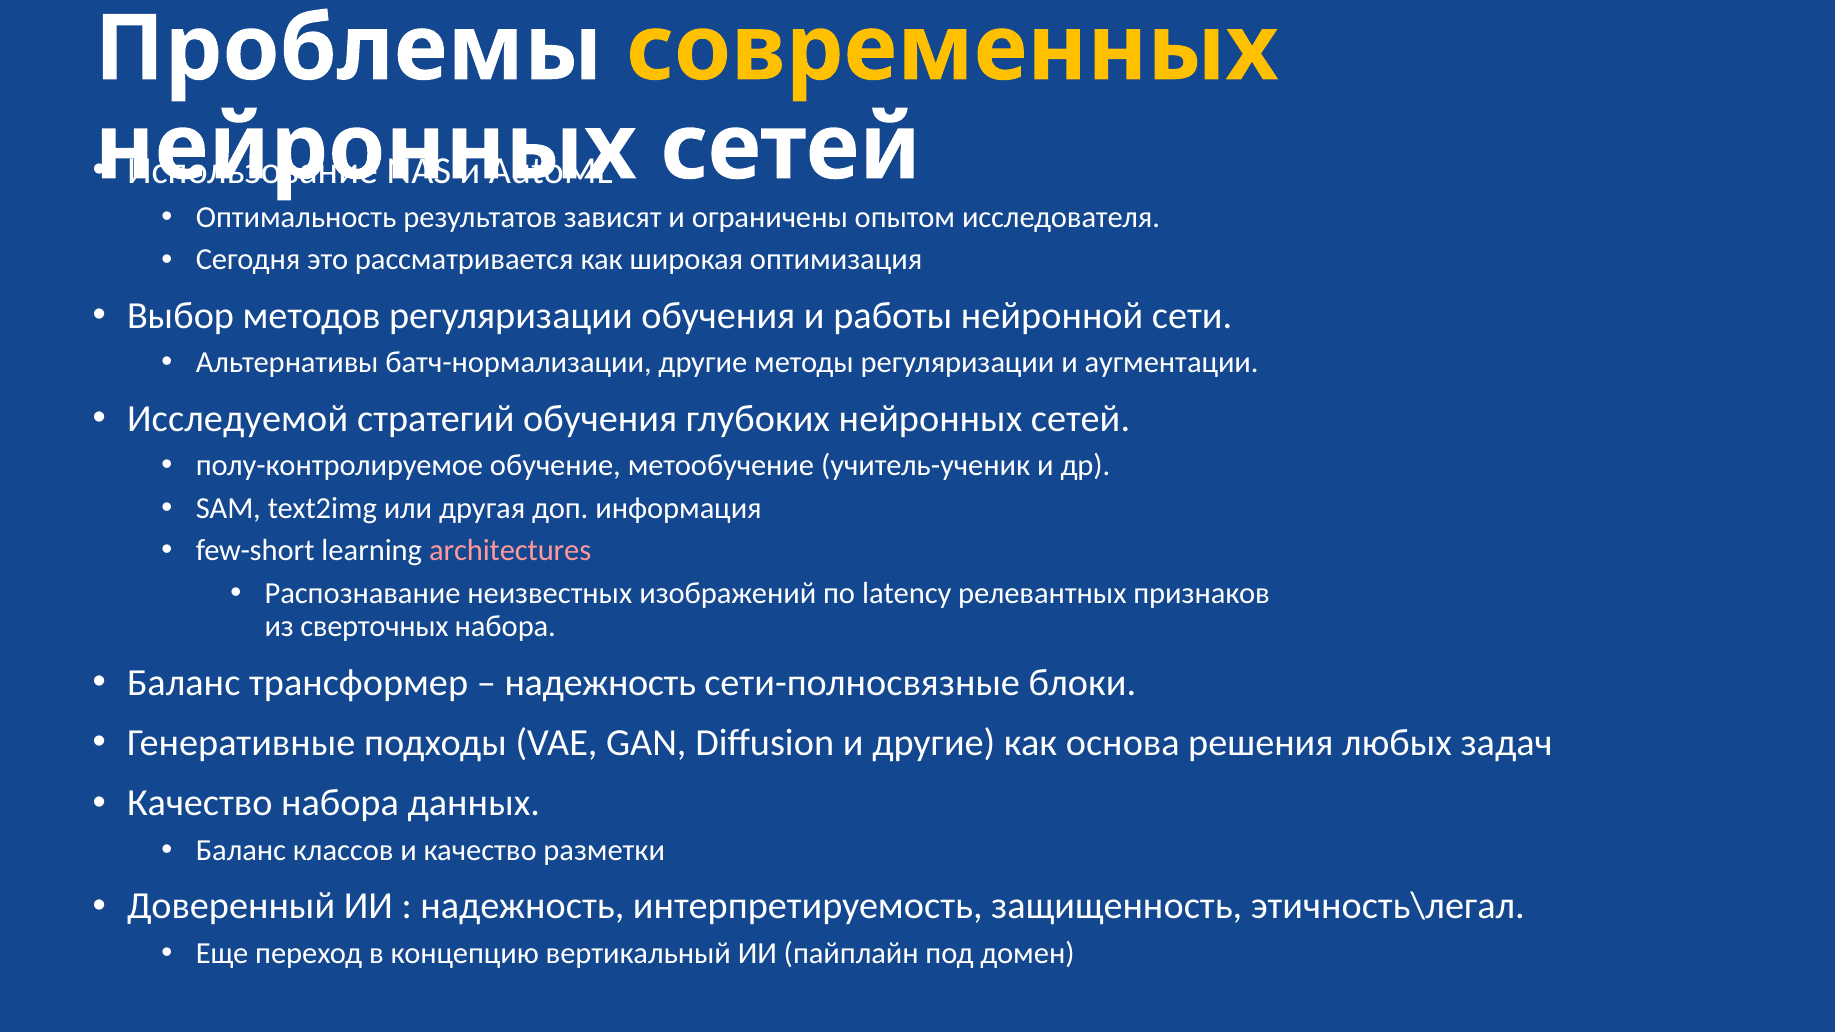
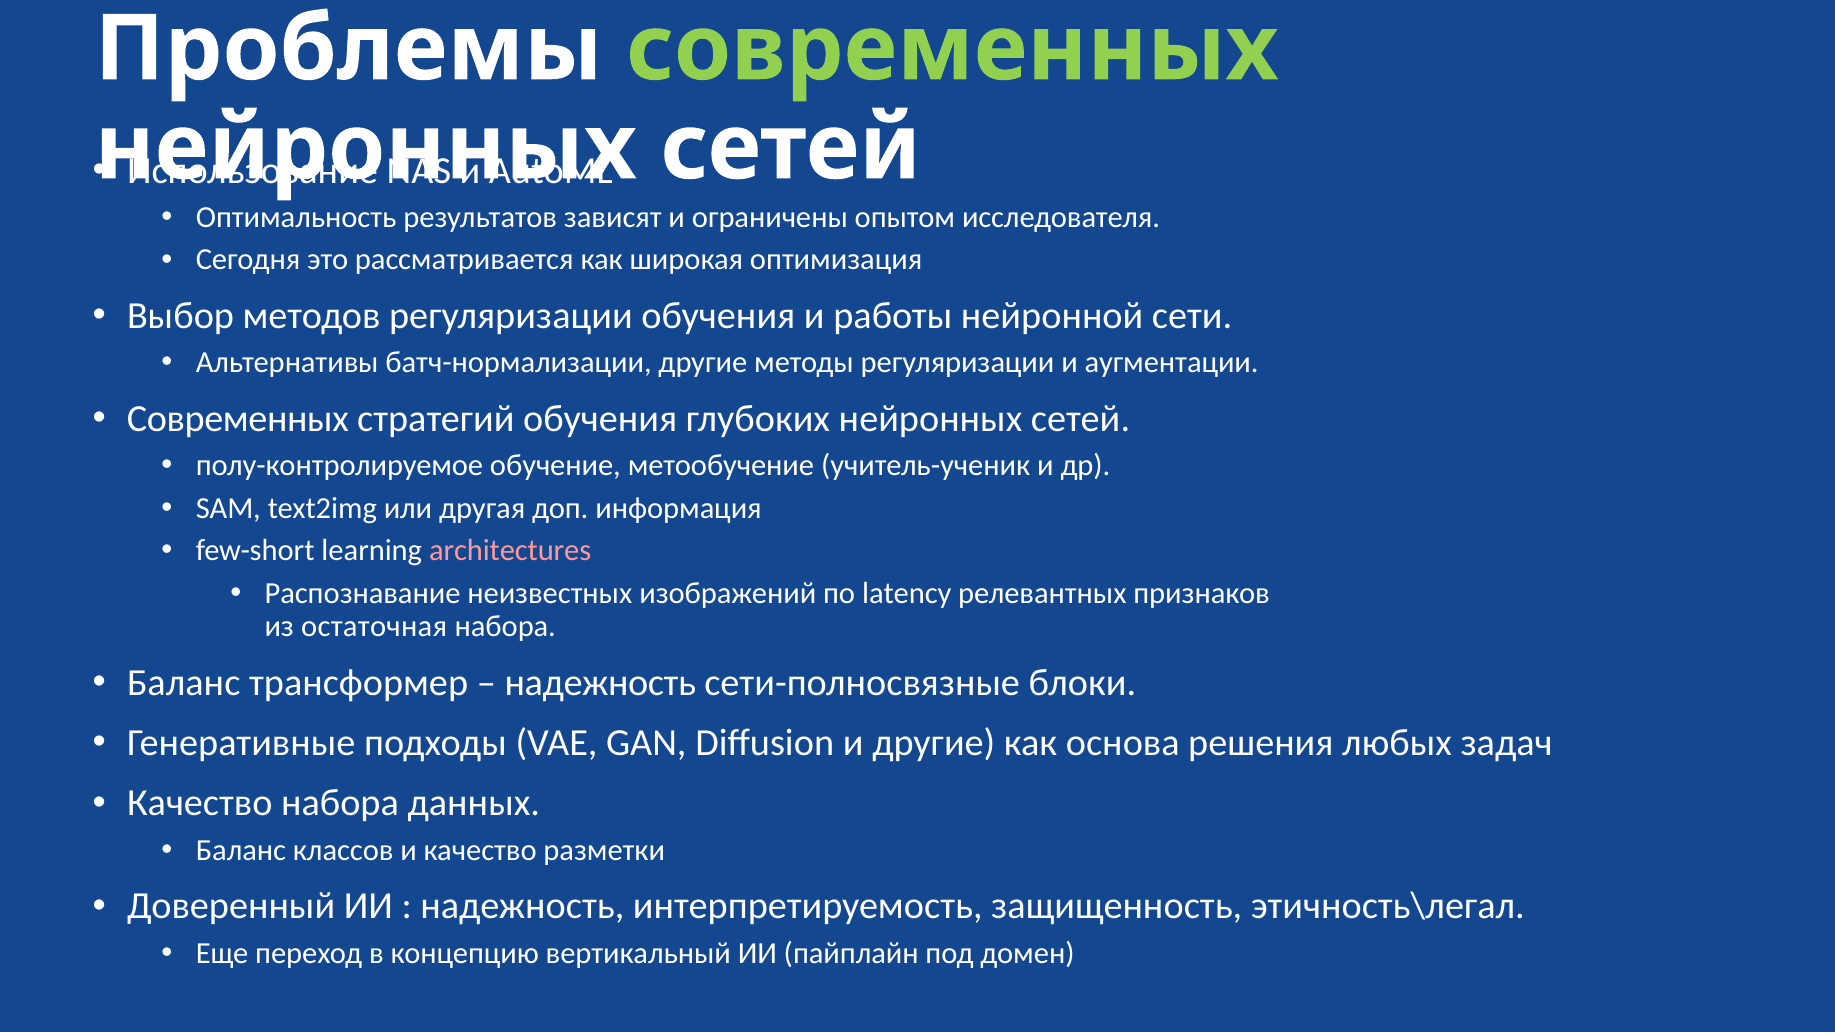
современных at (952, 49) colour: yellow -> light green
Исследуемой at (238, 419): Исследуемой -> Современных
сверточных: сверточных -> остаточная
